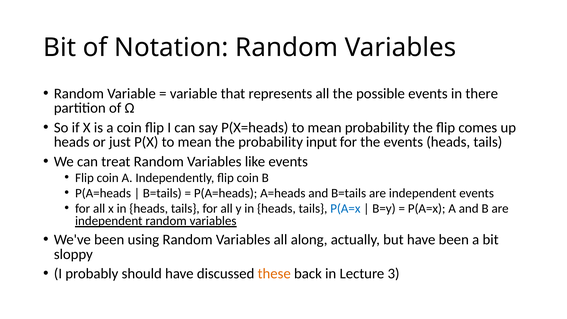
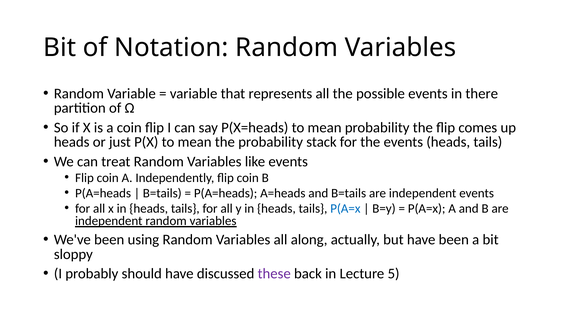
input: input -> stack
these colour: orange -> purple
3: 3 -> 5
